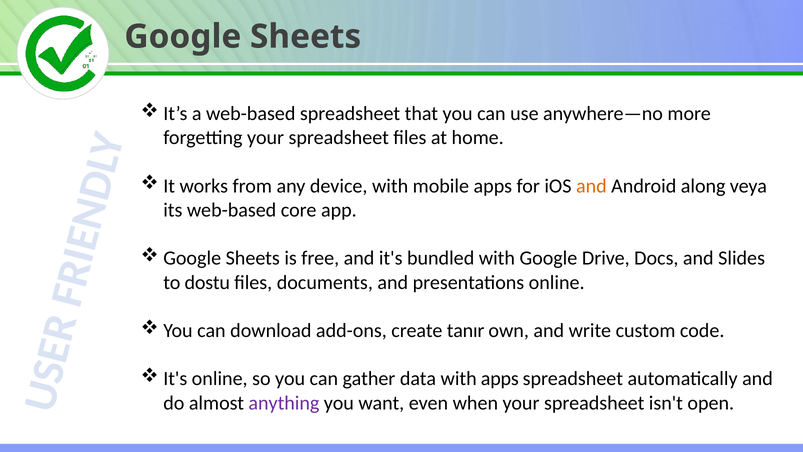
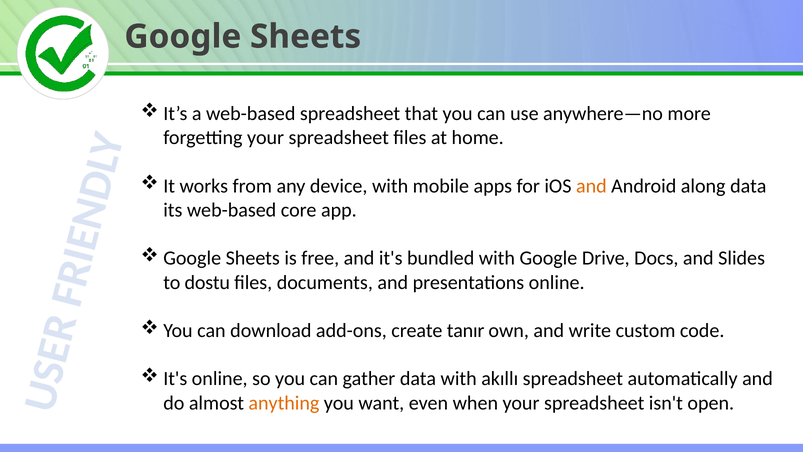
along veya: veya -> data
with apps: apps -> akıllı
anything colour: purple -> orange
